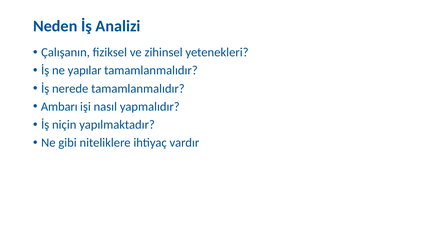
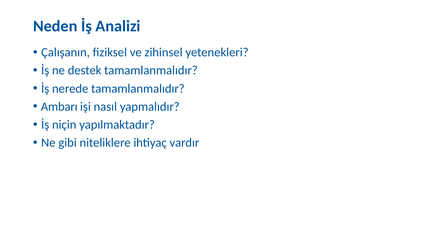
yapılar: yapılar -> destek
